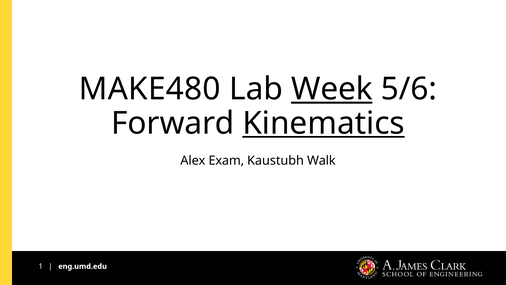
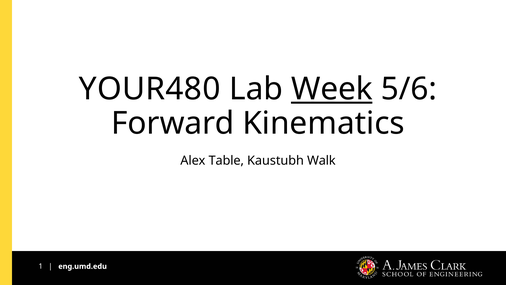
MAKE480: MAKE480 -> YOUR480
Kinematics underline: present -> none
Exam: Exam -> Table
